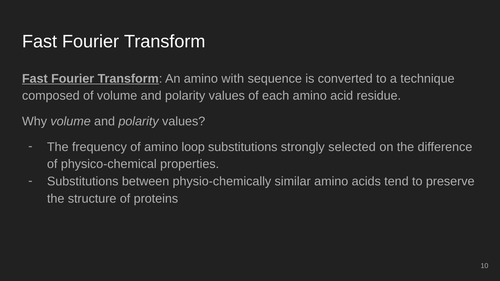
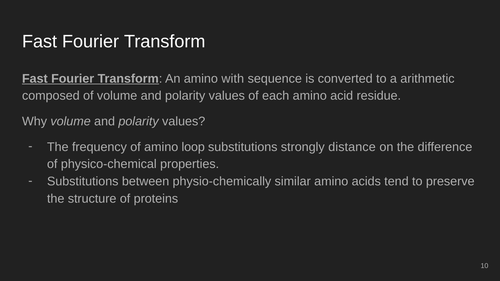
technique: technique -> arithmetic
selected: selected -> distance
